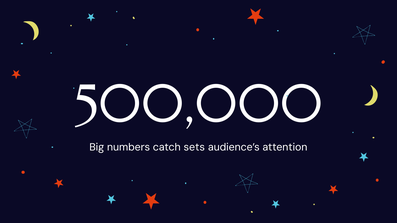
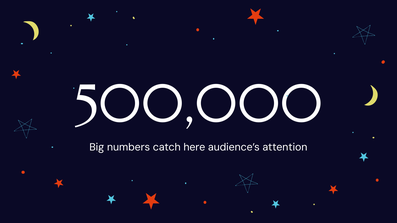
sets: sets -> here
